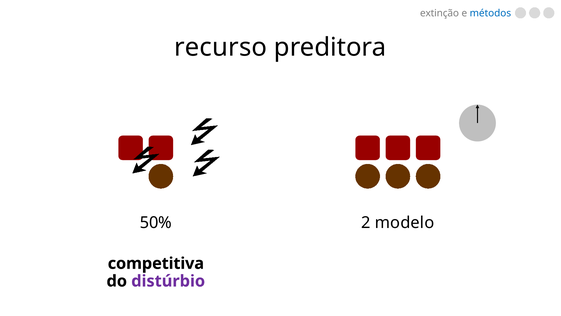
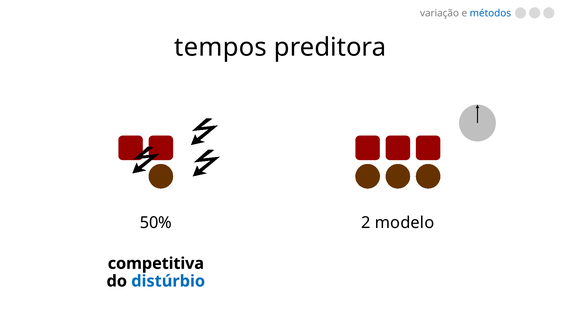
extinção: extinção -> variação
recurso: recurso -> tempos
distúrbio colour: purple -> blue
